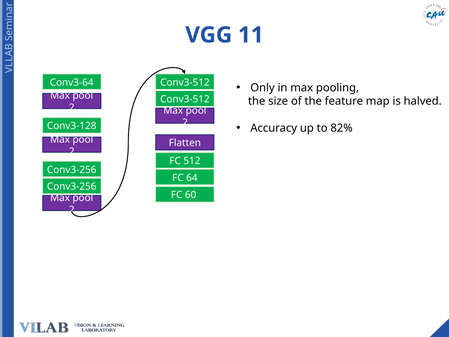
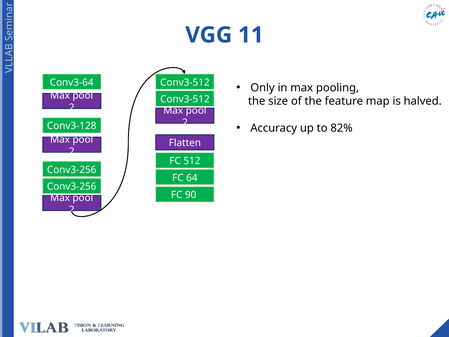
60: 60 -> 90
